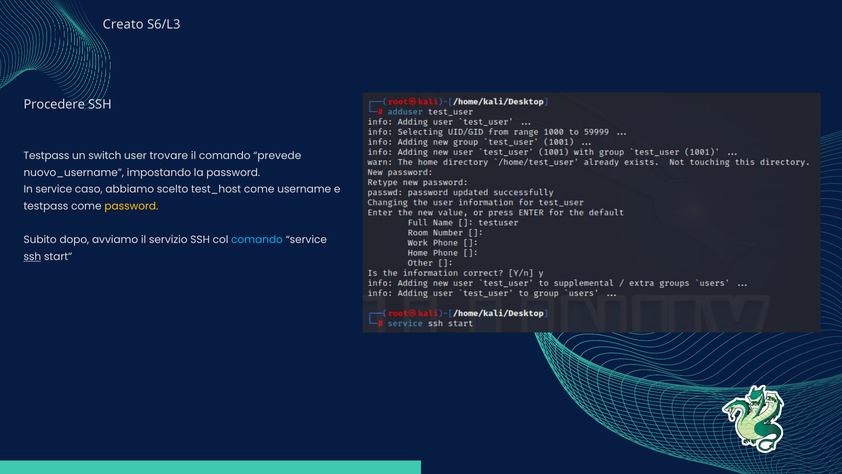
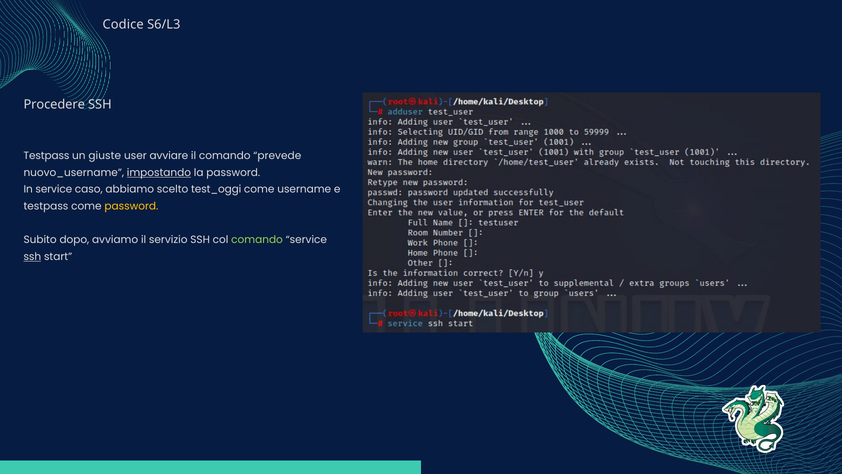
Creato: Creato -> Codice
switch: switch -> giuste
trovare: trovare -> avviare
impostando underline: none -> present
test_host: test_host -> test_oggi
comando at (257, 240) colour: light blue -> light green
